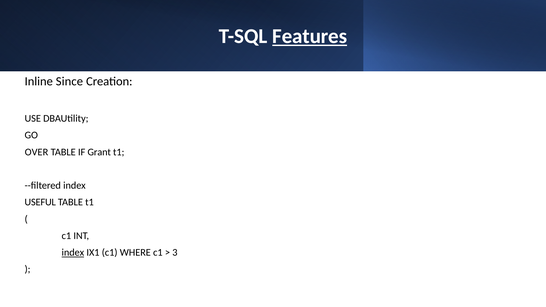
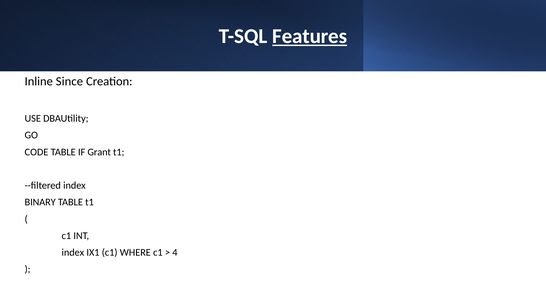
OVER: OVER -> CODE
USEFUL: USEFUL -> BINARY
index at (73, 253) underline: present -> none
3: 3 -> 4
